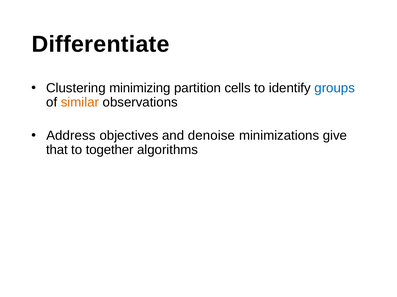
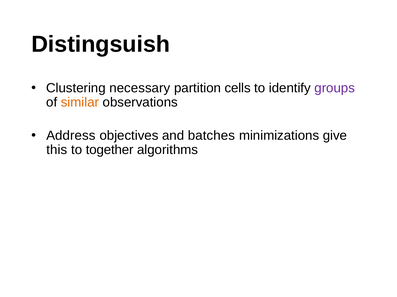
Differentiate: Differentiate -> Distingsuish
minimizing: minimizing -> necessary
groups colour: blue -> purple
denoise: denoise -> batches
that: that -> this
